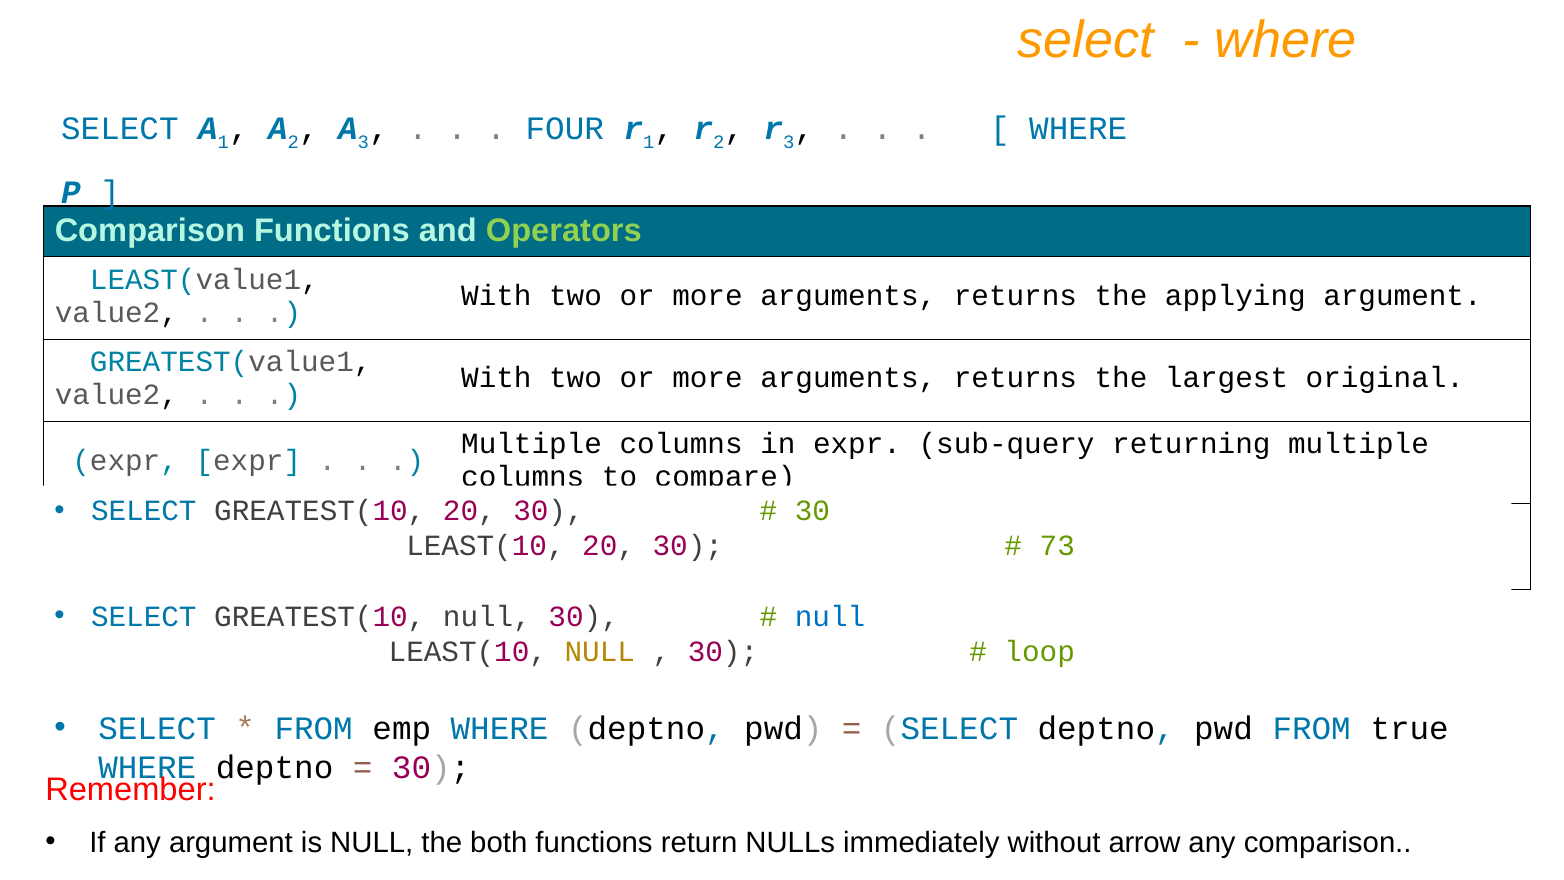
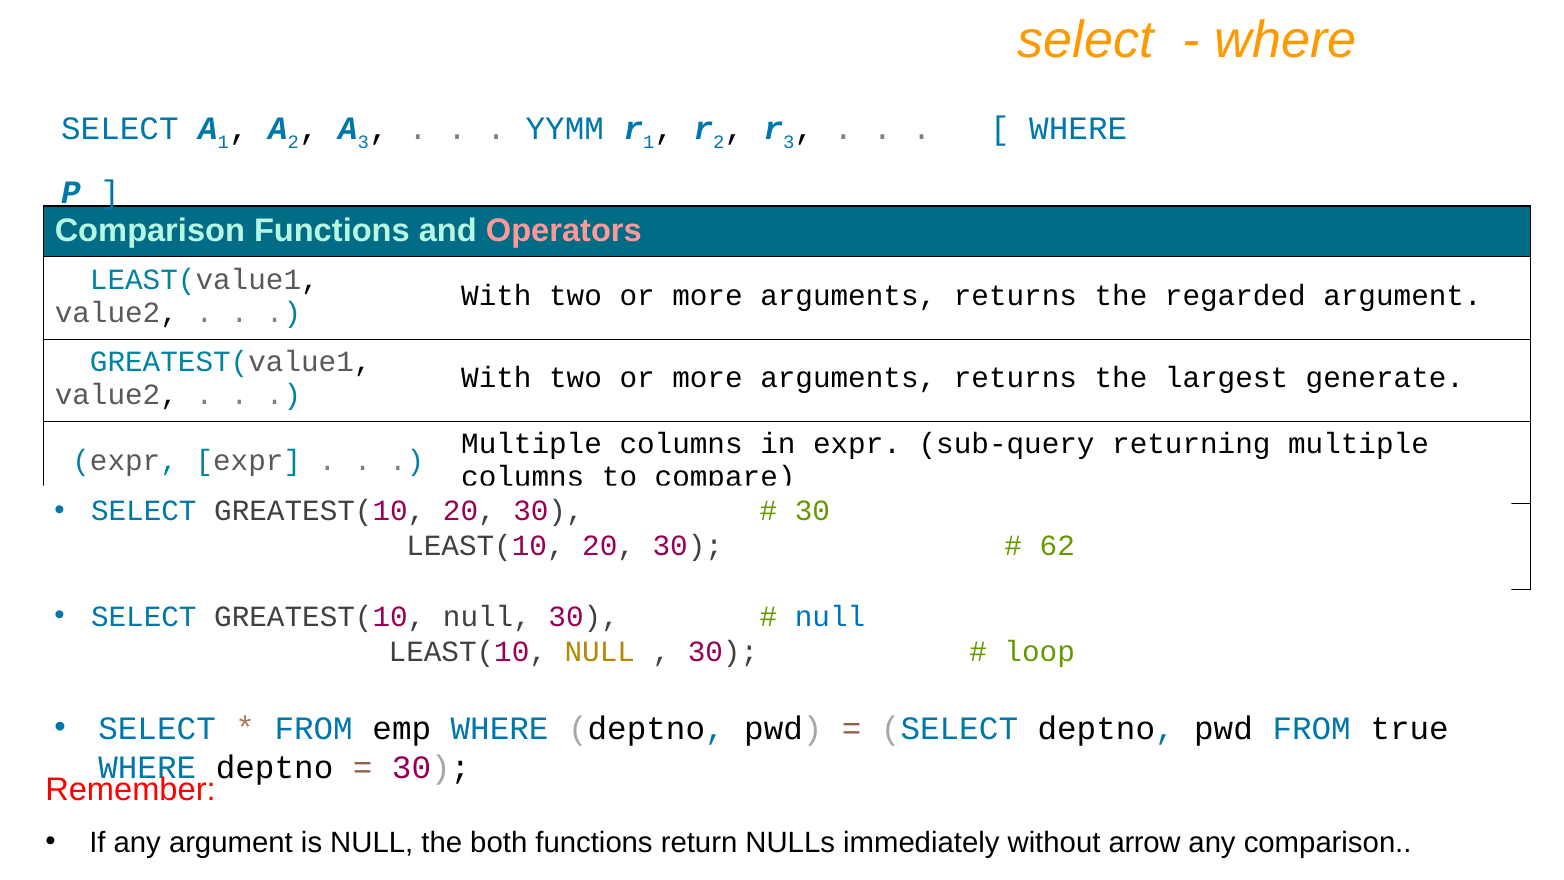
FOUR: FOUR -> YYMM
Operators colour: light green -> pink
applying: applying -> regarded
original: original -> generate
73: 73 -> 62
